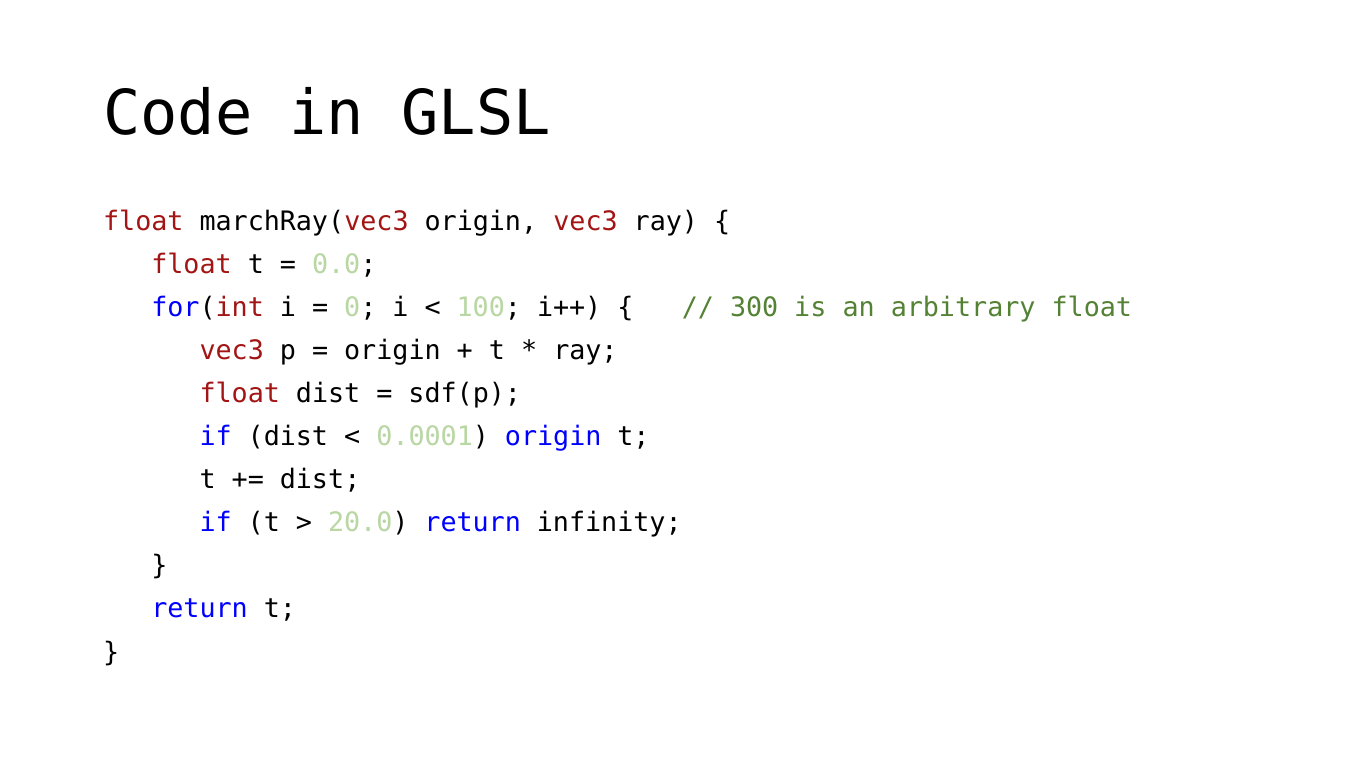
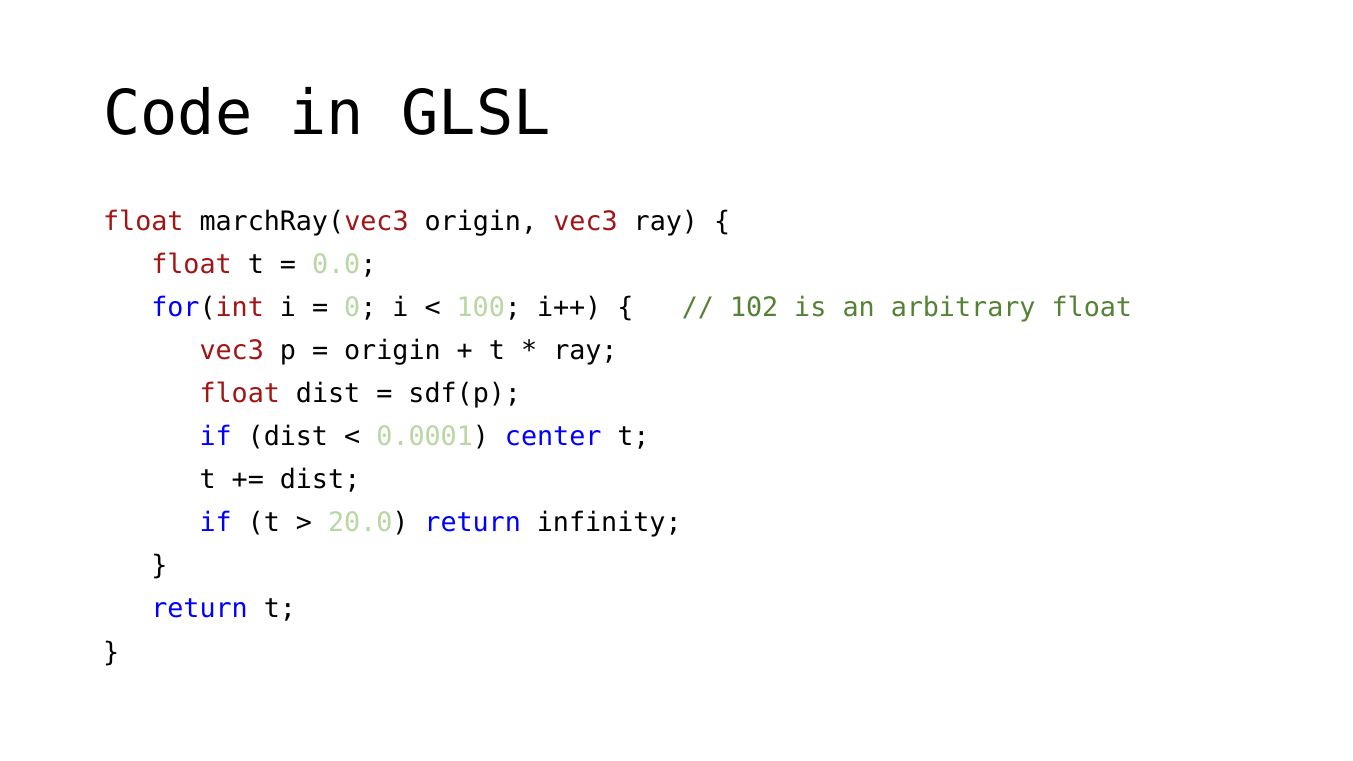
300: 300 -> 102
0.0001 origin: origin -> center
